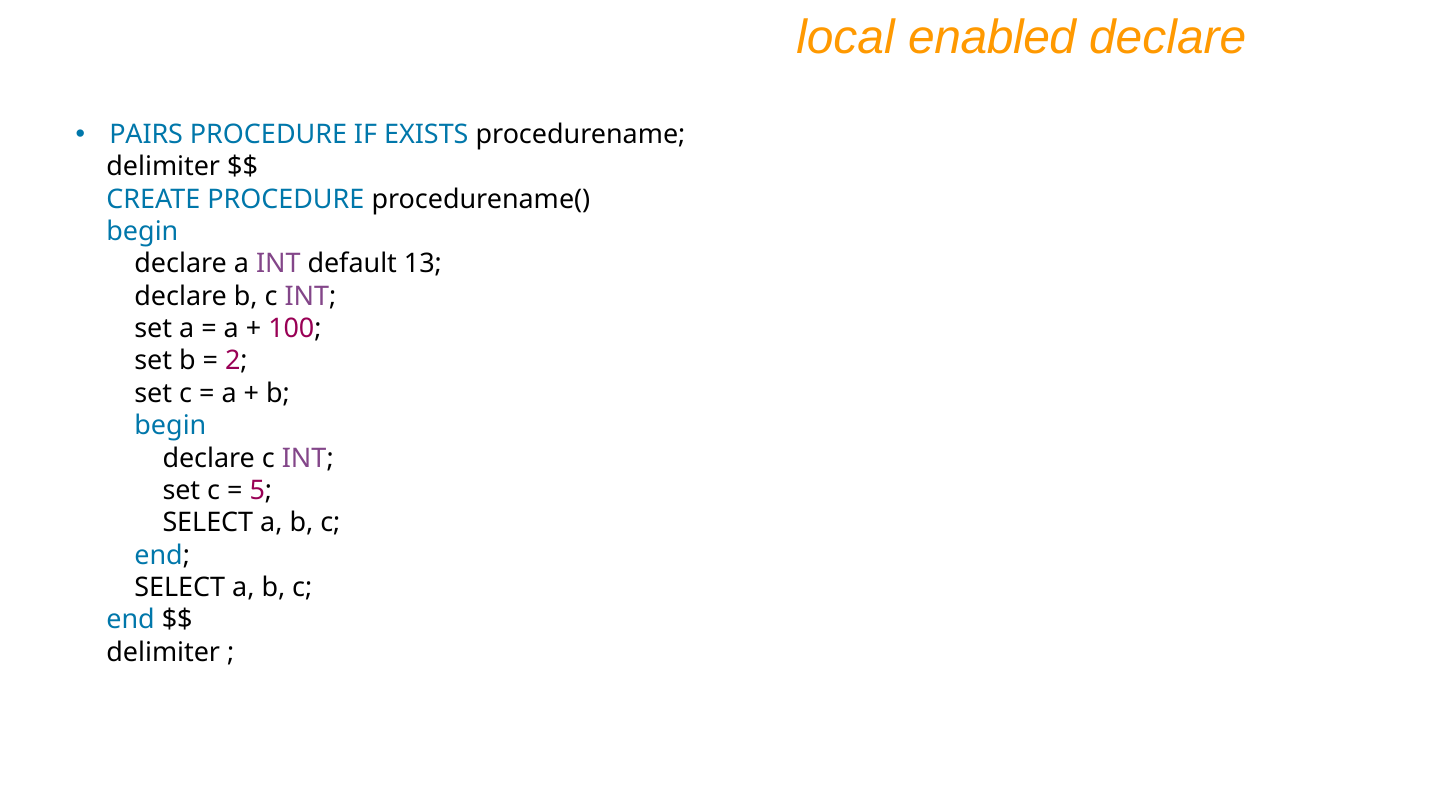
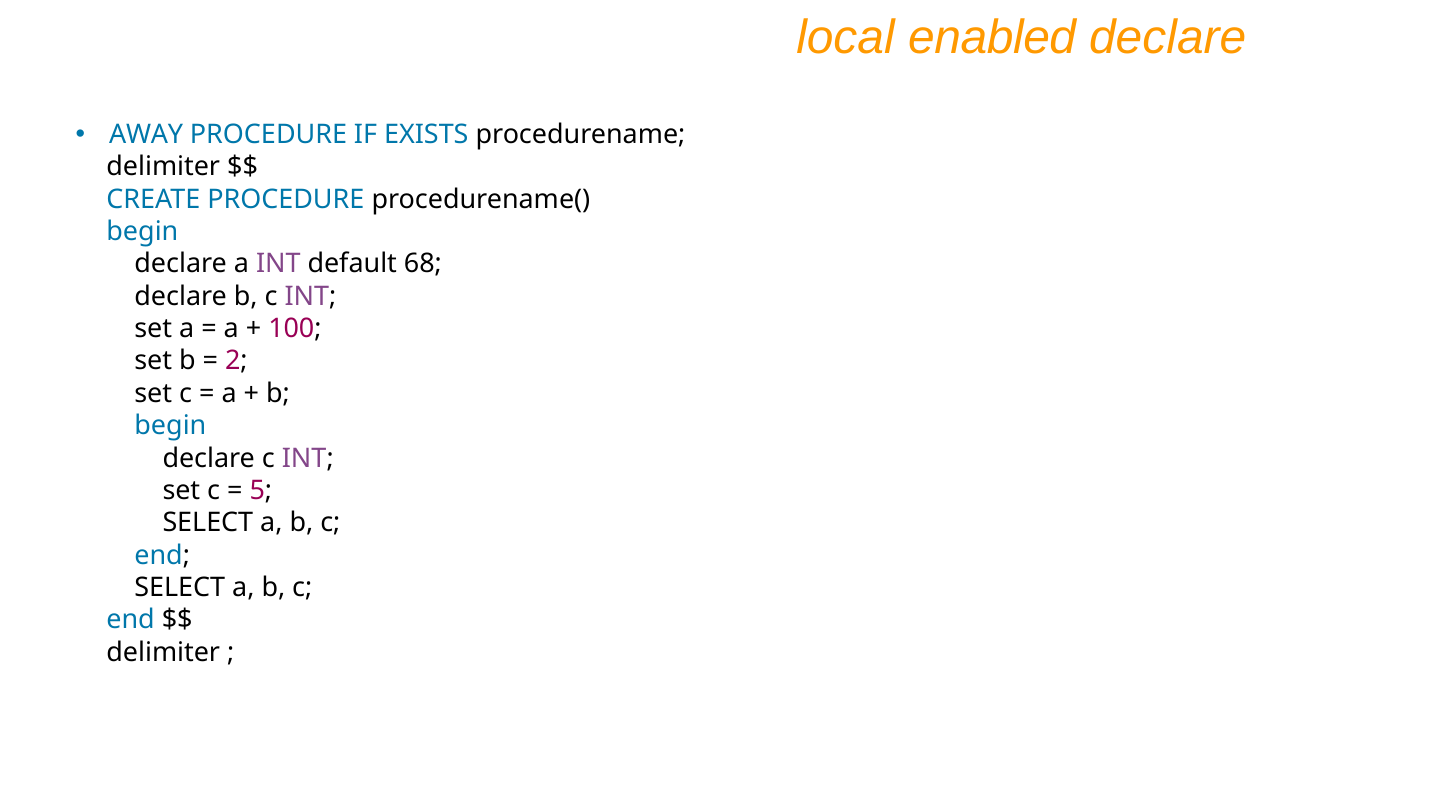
PAIRS: PAIRS -> AWAY
13: 13 -> 68
